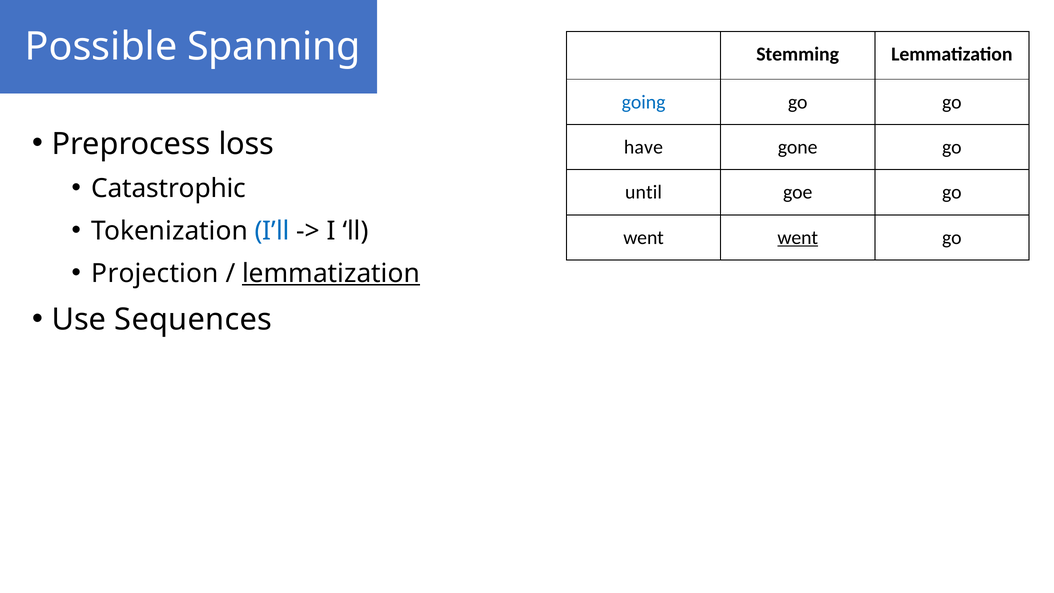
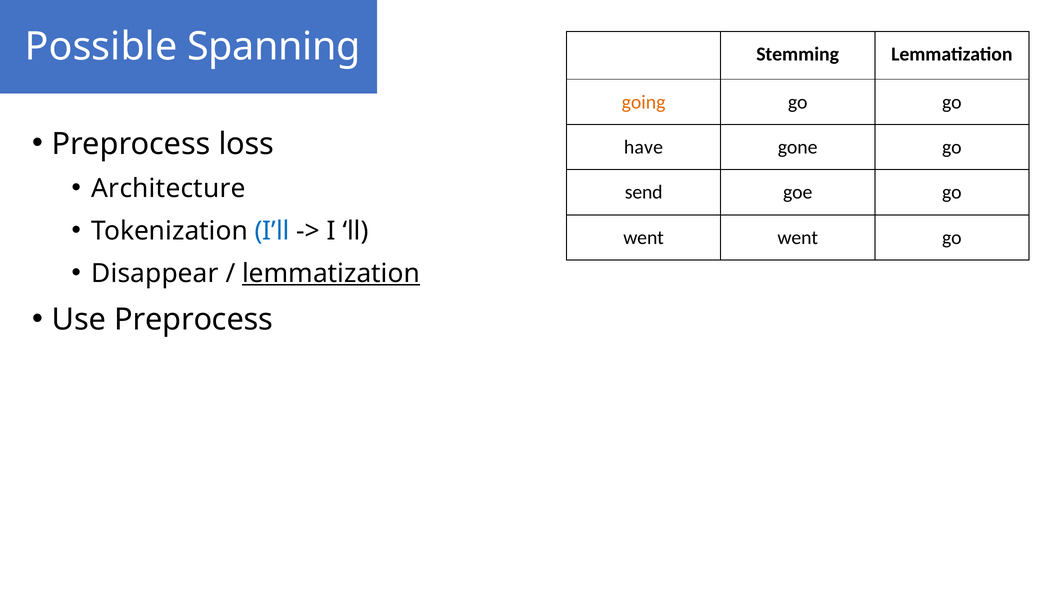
going colour: blue -> orange
Catastrophic: Catastrophic -> Architecture
until: until -> send
went at (798, 238) underline: present -> none
Projection: Projection -> Disappear
Use Sequences: Sequences -> Preprocess
